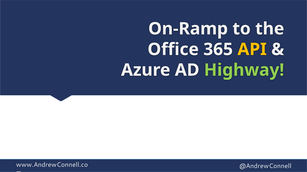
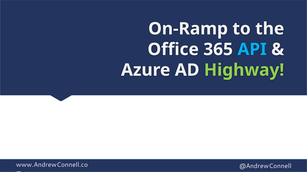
API colour: yellow -> light blue
